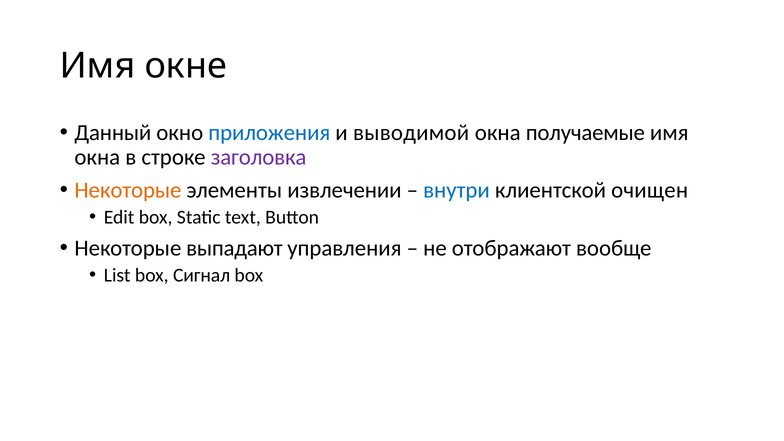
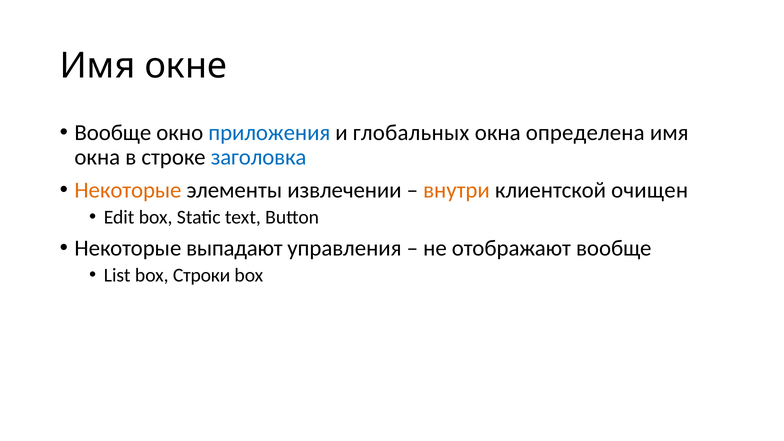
Данный at (113, 133): Данный -> Вообще
выводимой: выводимой -> глобальных
получаемые: получаемые -> определена
заголовка colour: purple -> blue
внутри colour: blue -> orange
Сигнал: Сигнал -> Строки
